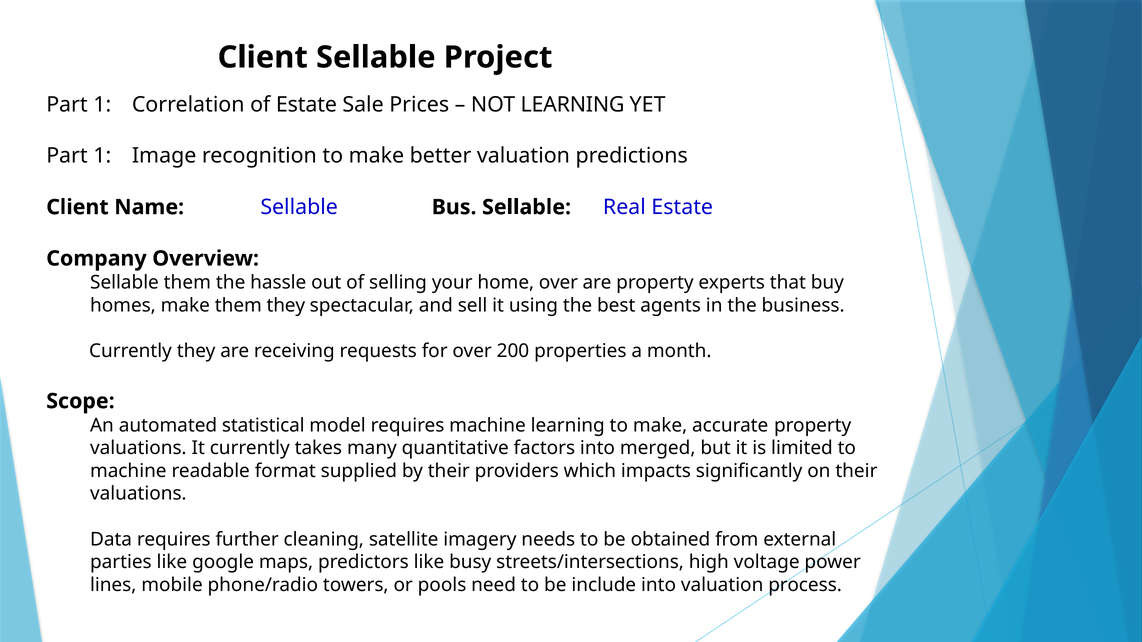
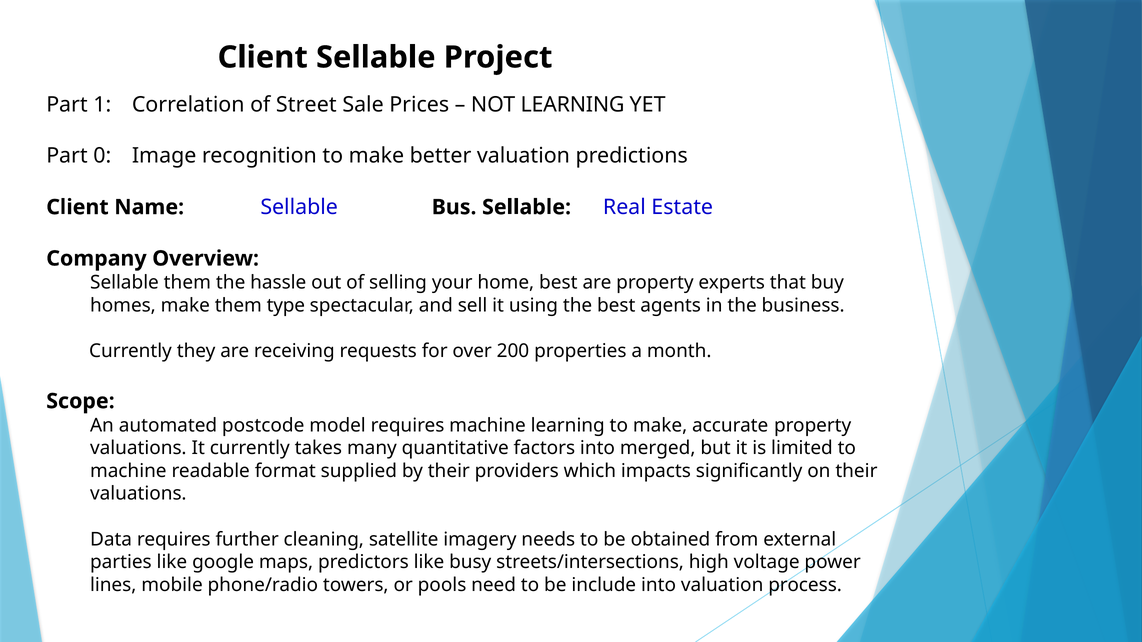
of Estate: Estate -> Street
1 at (102, 156): 1 -> 0
home over: over -> best
them they: they -> type
statistical: statistical -> postcode
